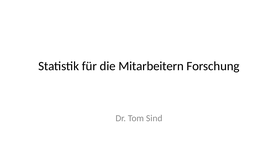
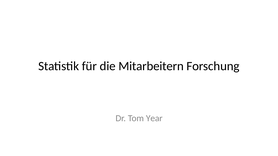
Sind: Sind -> Year
